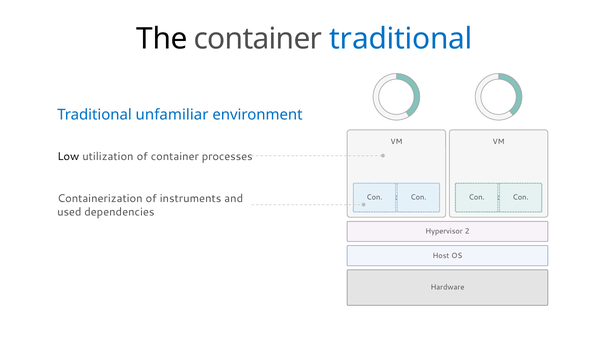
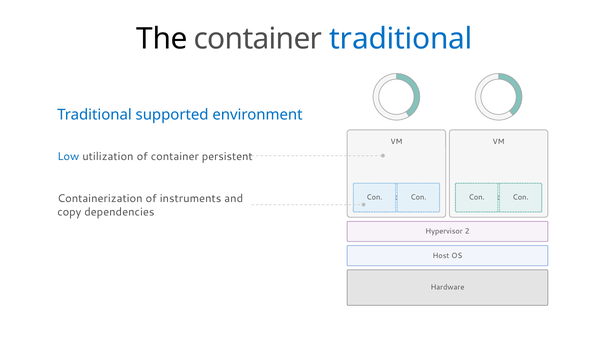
unfamiliar: unfamiliar -> supported
Low colour: black -> blue
processes: processes -> persistent
used: used -> copy
